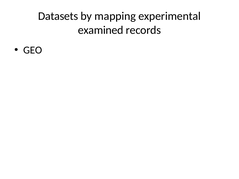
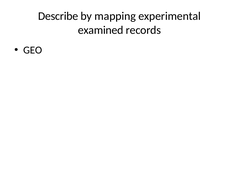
Datasets: Datasets -> Describe
